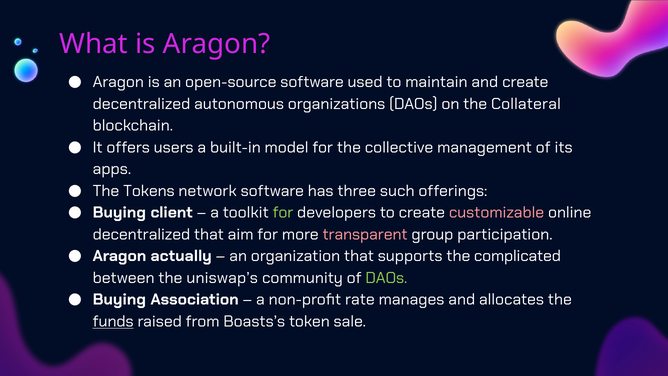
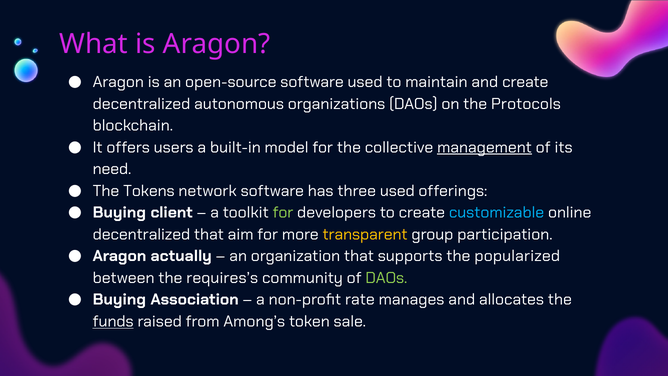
Collateral: Collateral -> Protocols
management underline: none -> present
apps: apps -> need
three such: such -> used
customizable colour: pink -> light blue
transparent colour: pink -> yellow
complicated: complicated -> popularized
uniswap’s: uniswap’s -> requires’s
Boasts’s: Boasts’s -> Among’s
